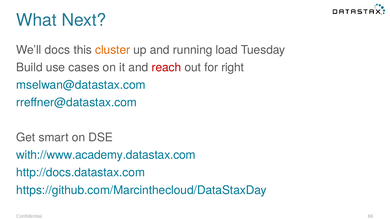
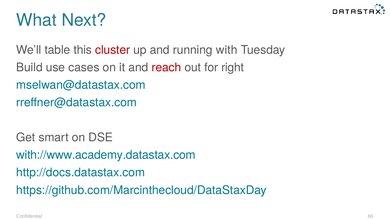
docs: docs -> table
cluster colour: orange -> red
load: load -> with
